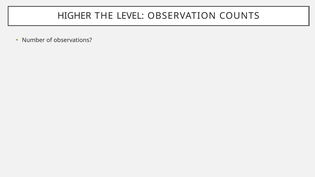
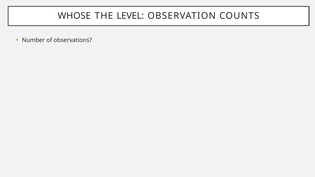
HIGHER: HIGHER -> WHOSE
